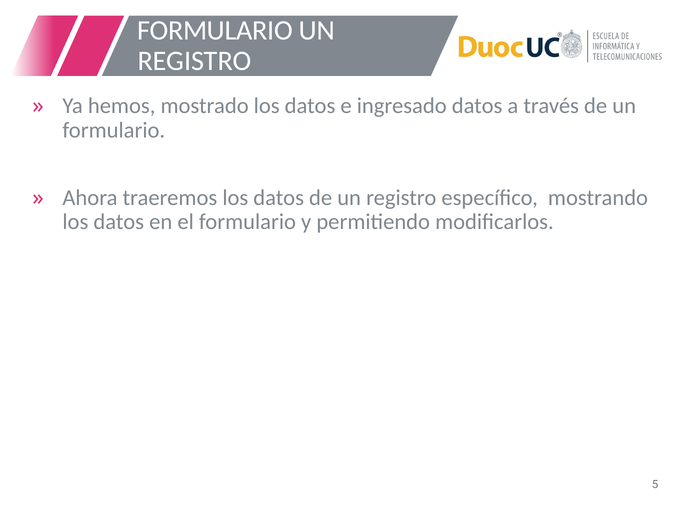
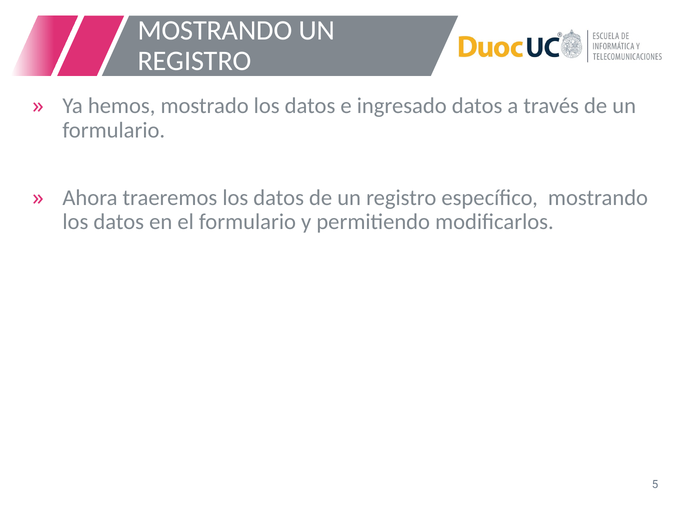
FORMULARIO at (215, 30): FORMULARIO -> MOSTRANDO
